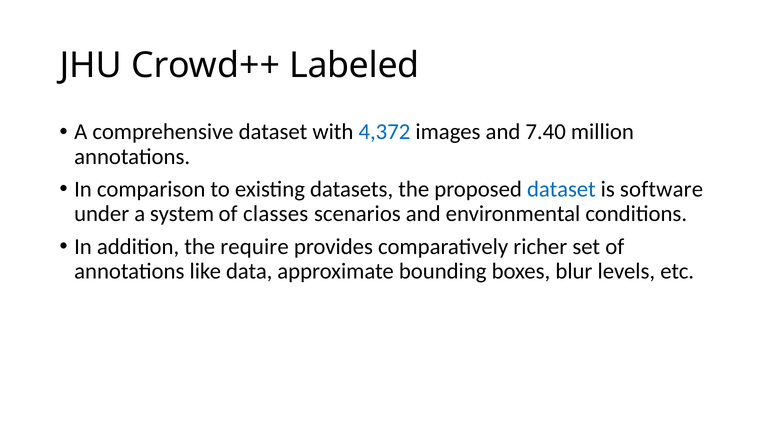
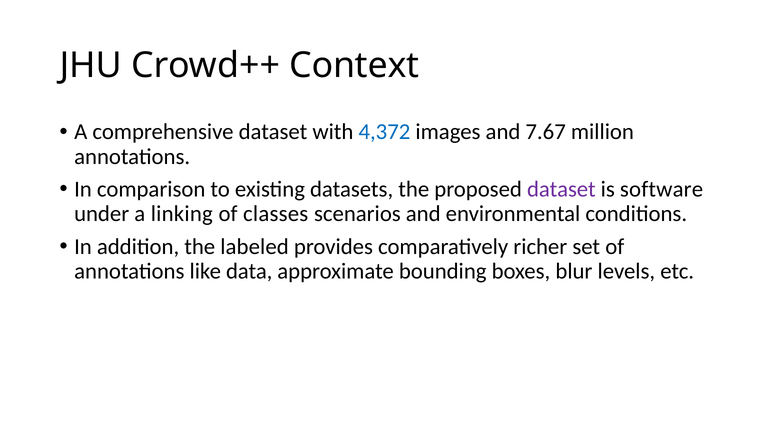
Labeled: Labeled -> Context
7.40: 7.40 -> 7.67
dataset at (561, 189) colour: blue -> purple
system: system -> linking
require: require -> labeled
